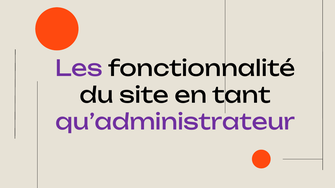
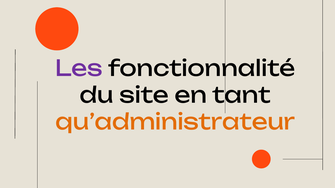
qu’administrateur colour: purple -> orange
